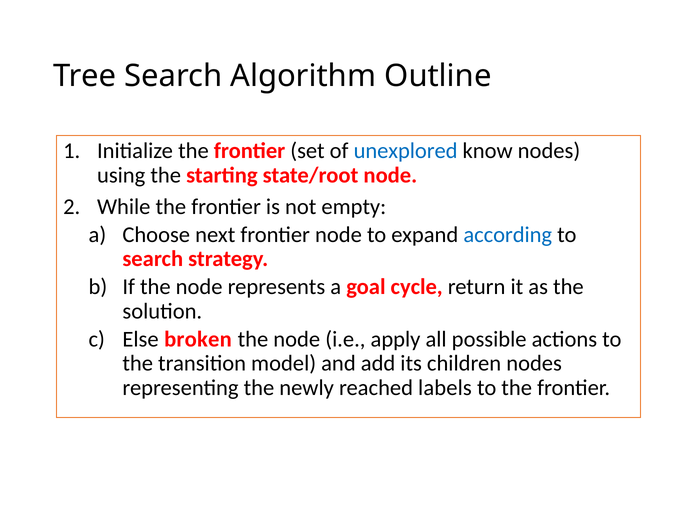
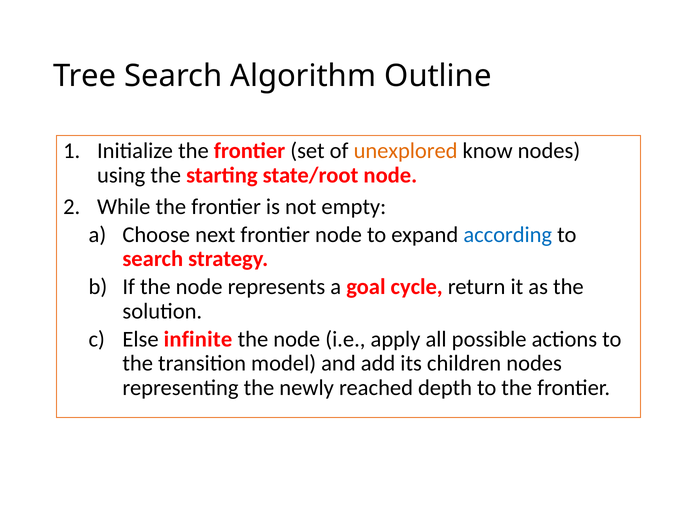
unexplored colour: blue -> orange
broken: broken -> infinite
labels: labels -> depth
